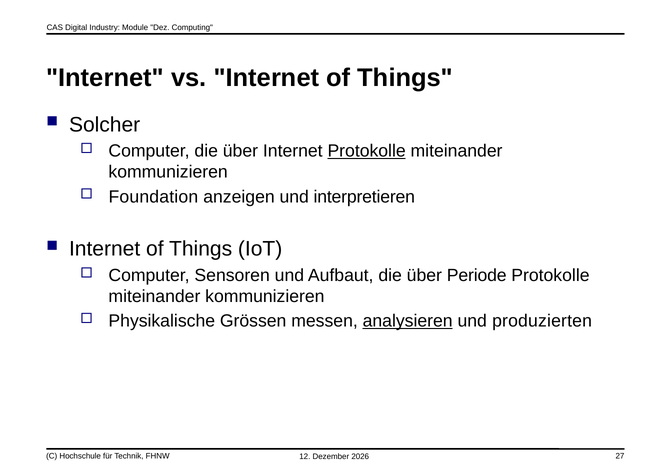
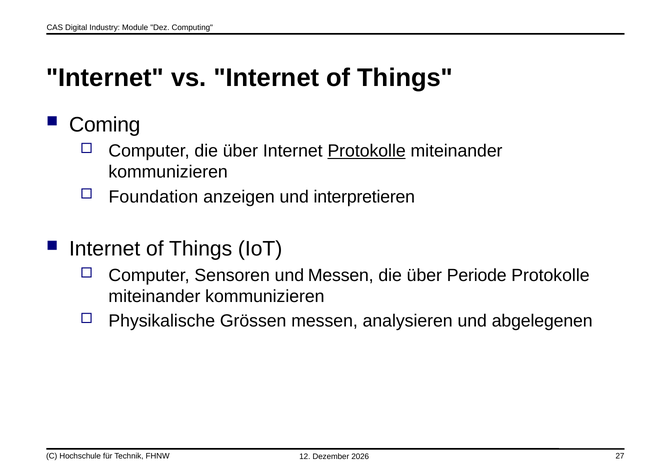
Solcher: Solcher -> Coming
und Aufbaut: Aufbaut -> Messen
analysieren underline: present -> none
produzierten: produzierten -> abgelegenen
